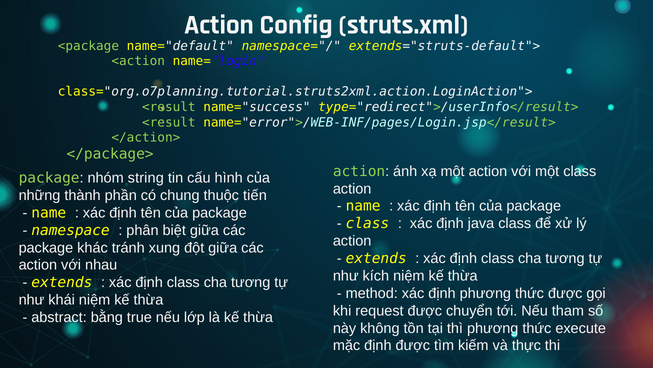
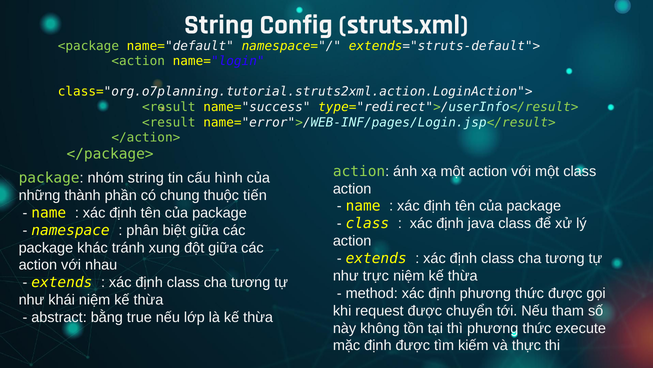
Action at (219, 25): Action -> String
kích: kích -> trực
